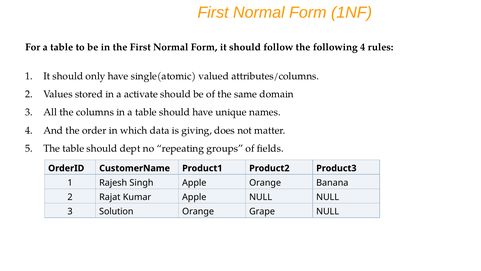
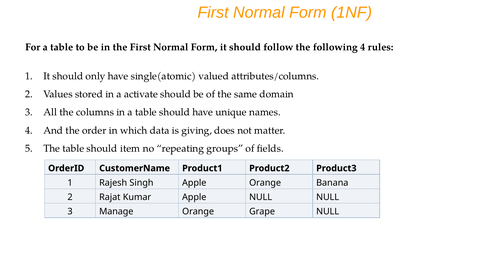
dept: dept -> item
Solution: Solution -> Manage
